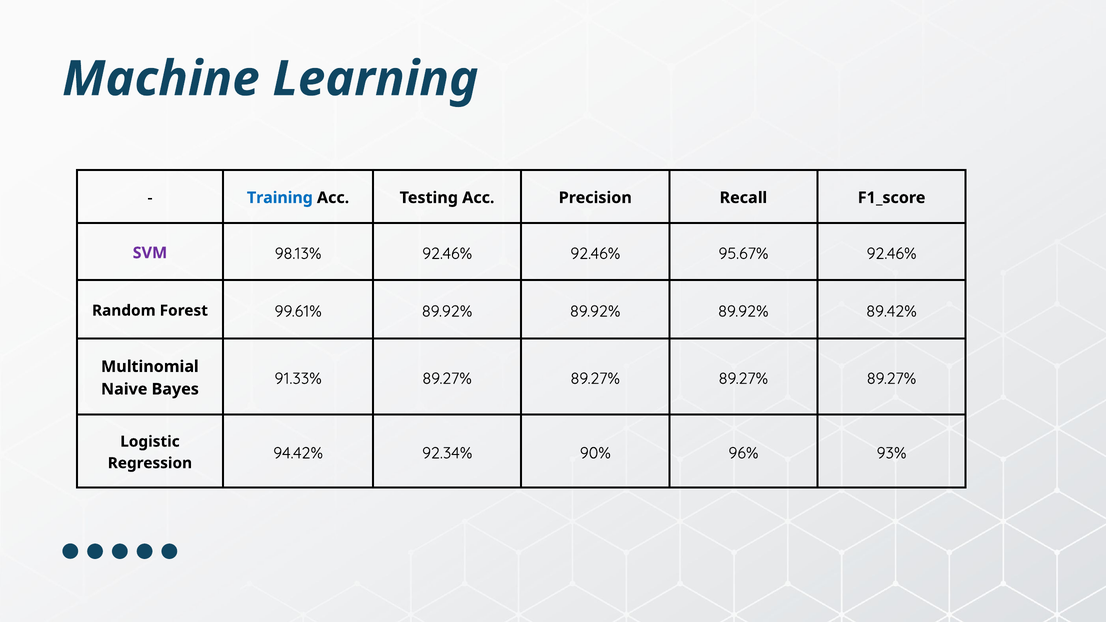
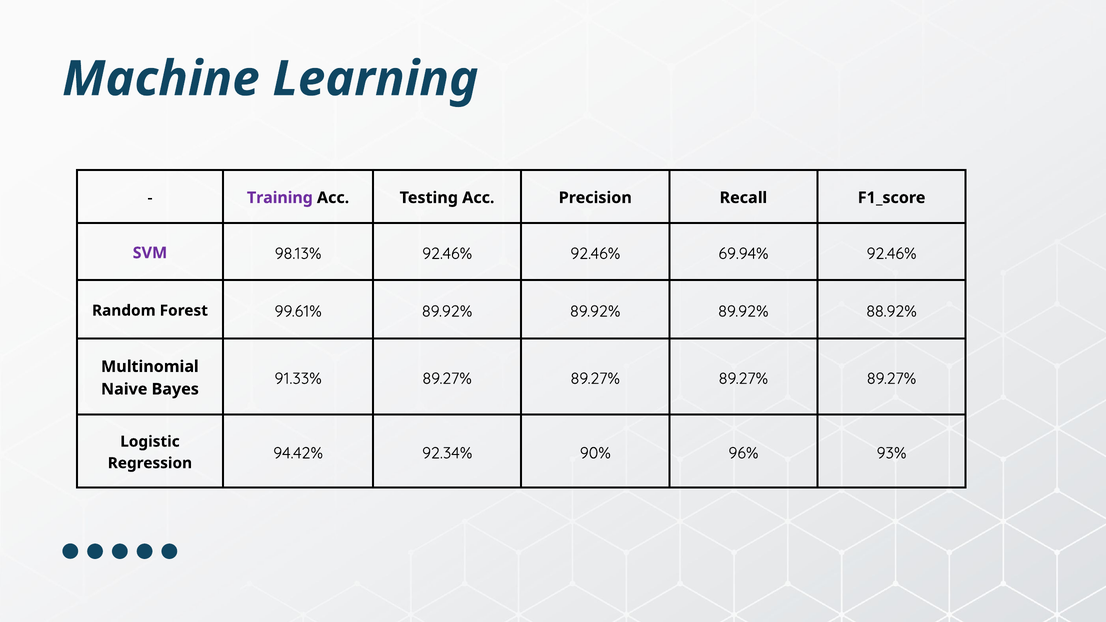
Training colour: blue -> purple
95.67%: 95.67% -> 69.94%
89.42%: 89.42% -> 88.92%
